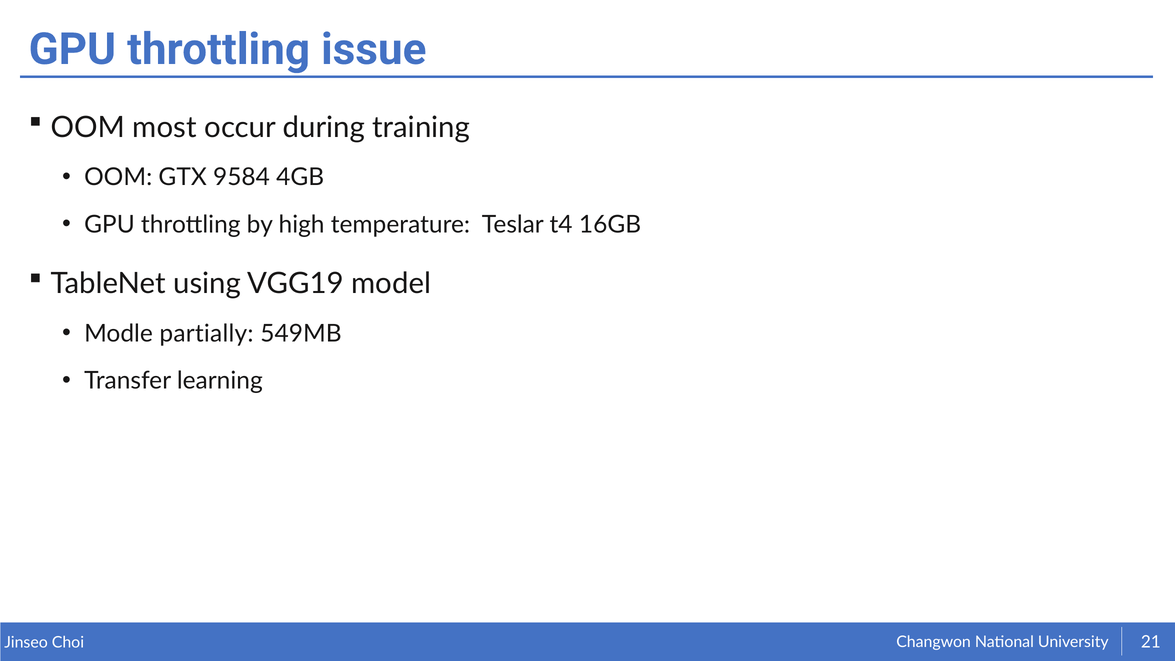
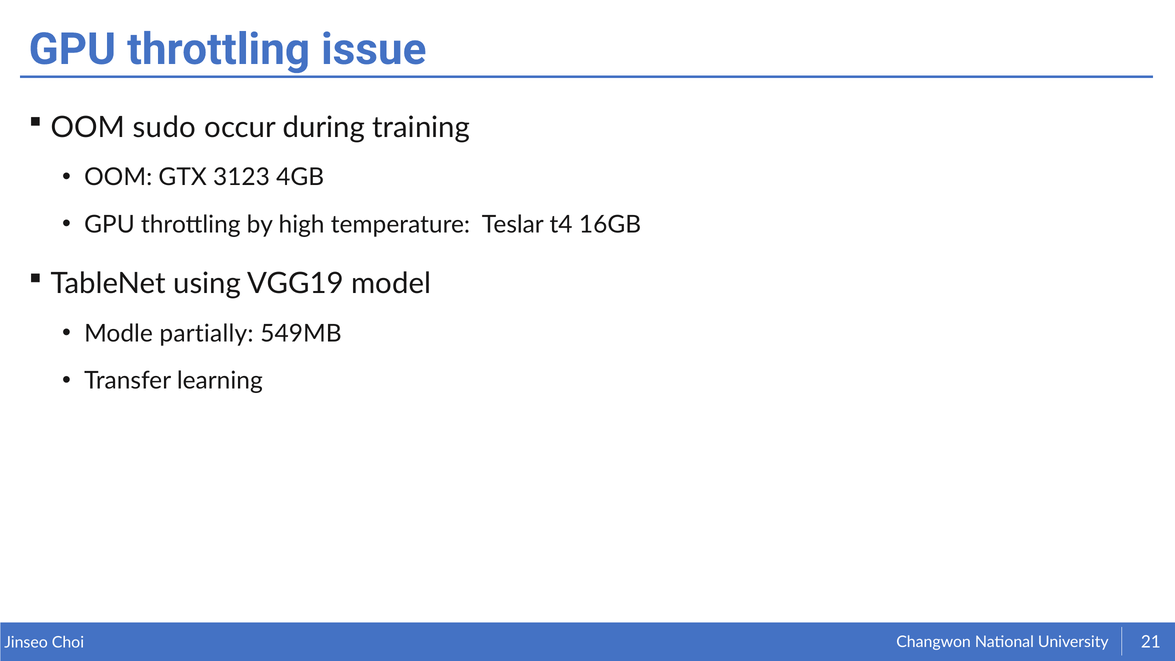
most: most -> sudo
9584: 9584 -> 3123
